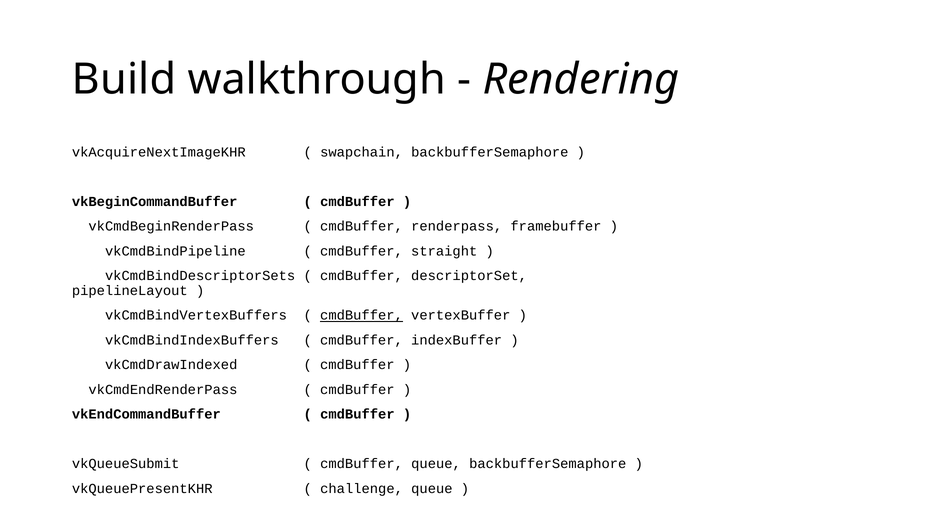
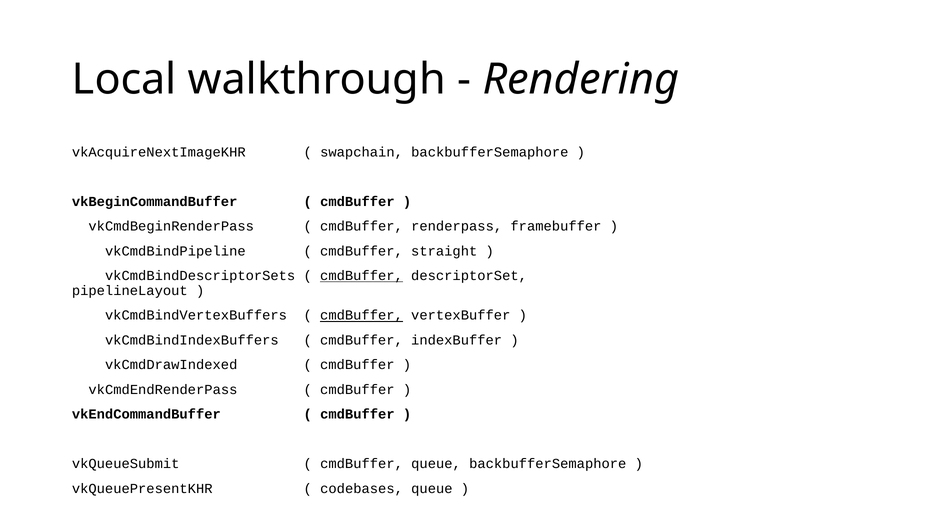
Build: Build -> Local
cmdBuffer at (361, 276) underline: none -> present
challenge: challenge -> codebases
